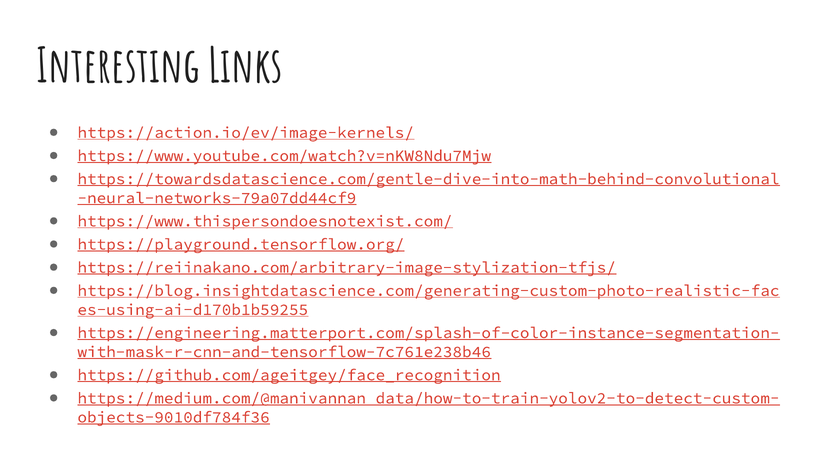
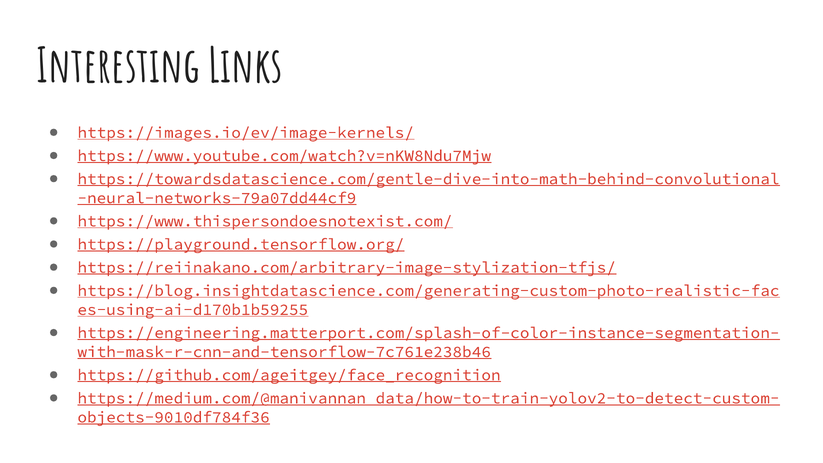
https://action.io/ev/image-kernels/: https://action.io/ev/image-kernels/ -> https://images.io/ev/image-kernels/
